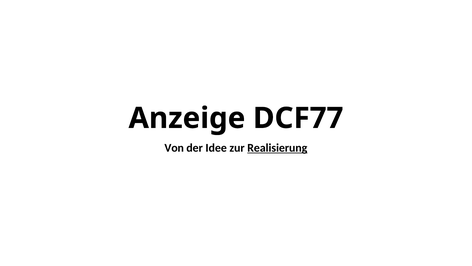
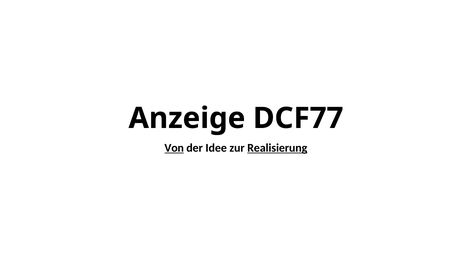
Von underline: none -> present
